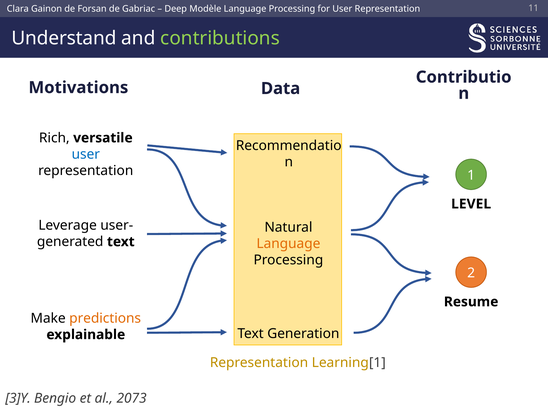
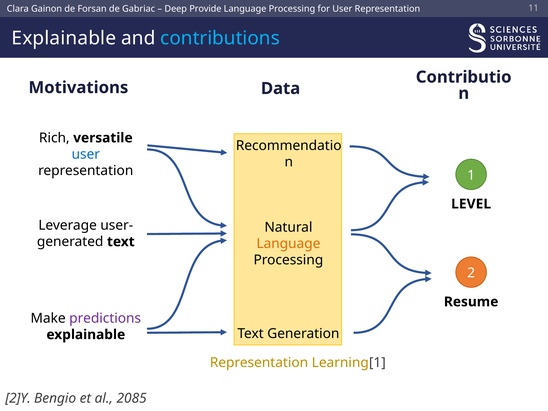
Modèle: Modèle -> Provide
Understand at (64, 38): Understand -> Explainable
contributions colour: light green -> light blue
predictions colour: orange -> purple
3]Y: 3]Y -> 2]Y
2073: 2073 -> 2085
